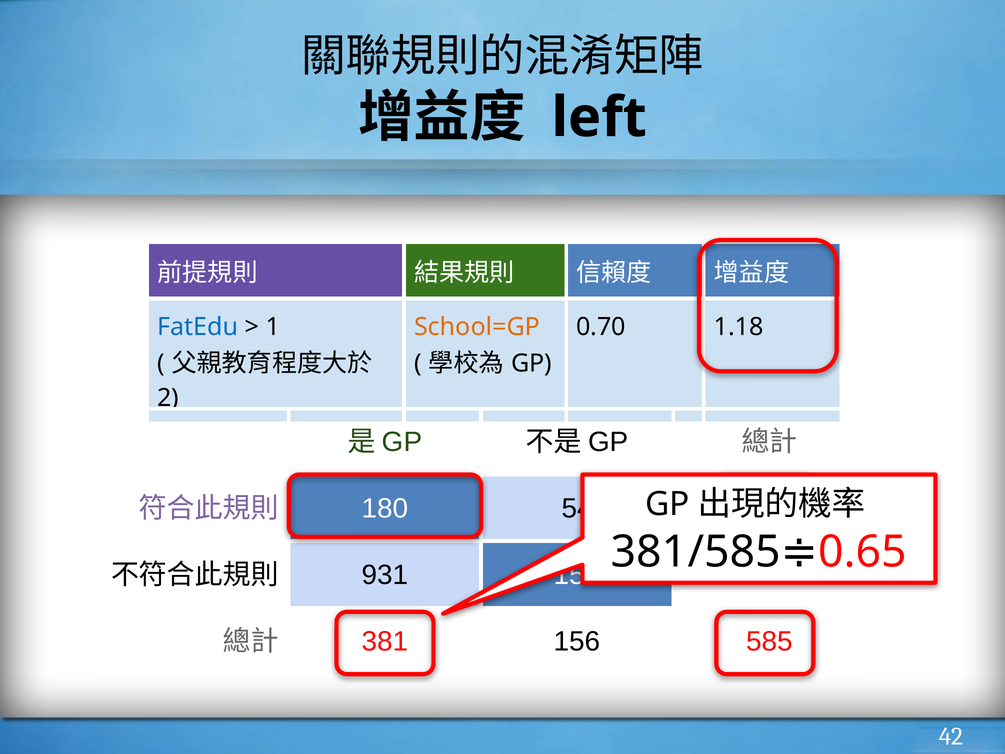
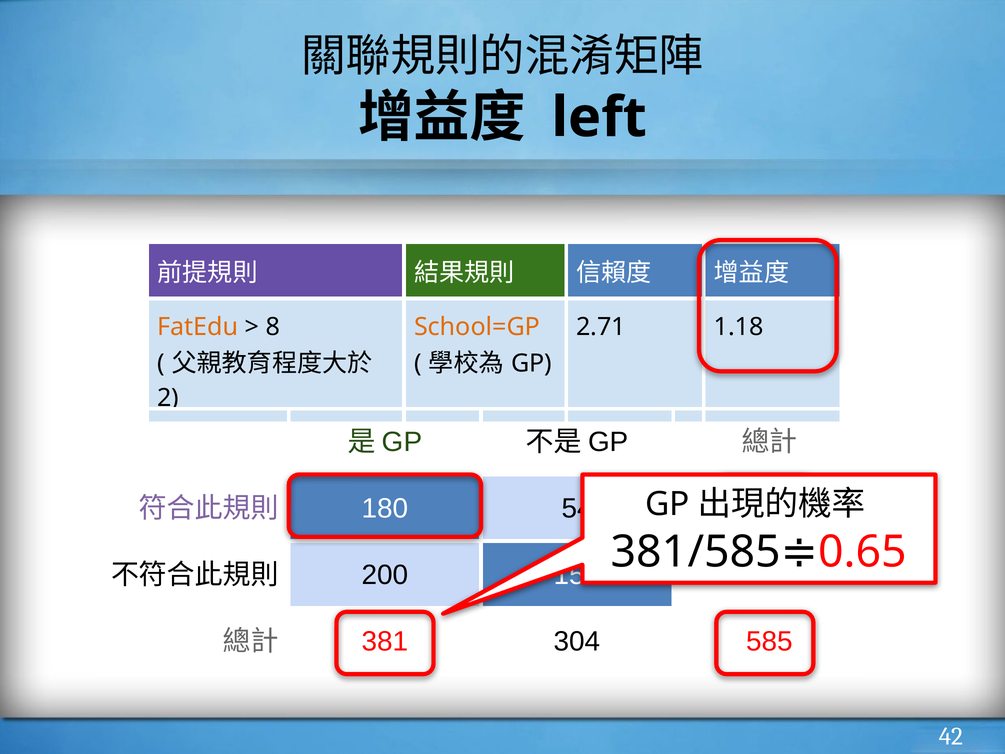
FatEdu colour: blue -> orange
1: 1 -> 8
0.70: 0.70 -> 2.71
931: 931 -> 200
156: 156 -> 304
